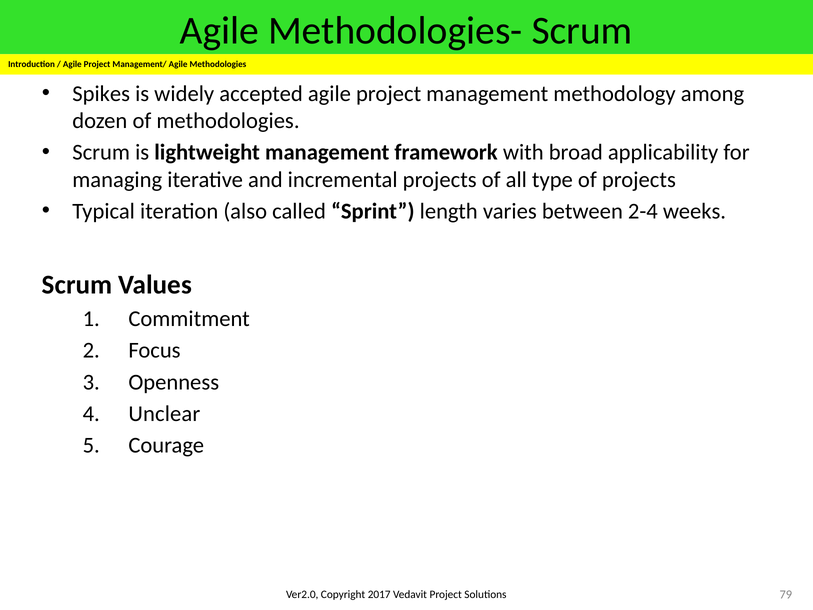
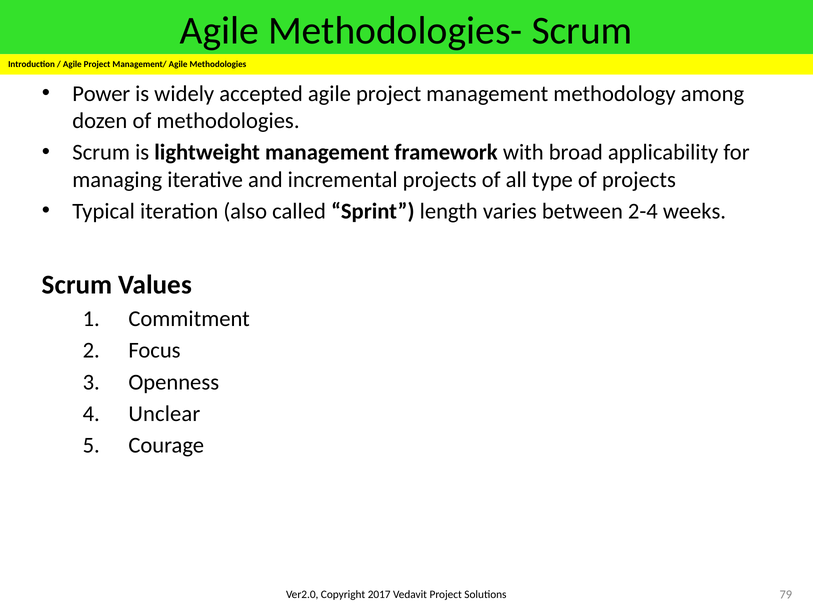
Spikes: Spikes -> Power
